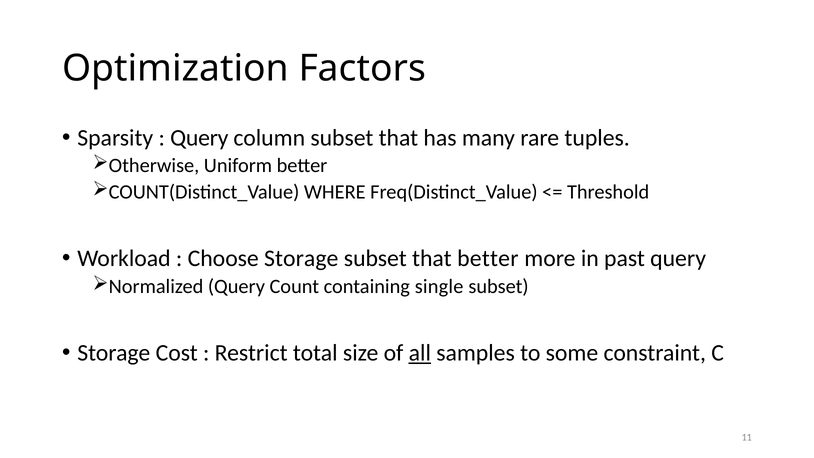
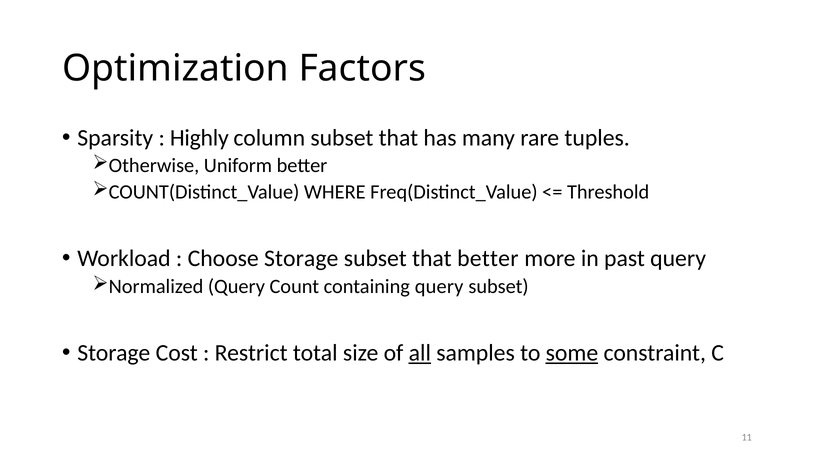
Query at (199, 138): Query -> Highly
containing single: single -> query
some underline: none -> present
